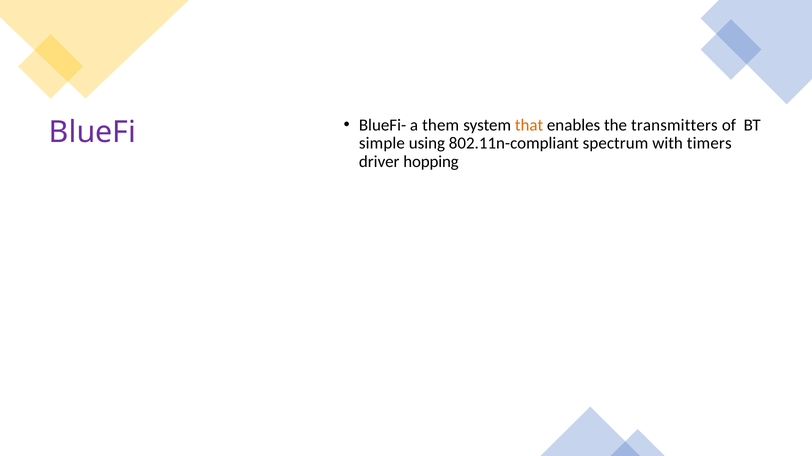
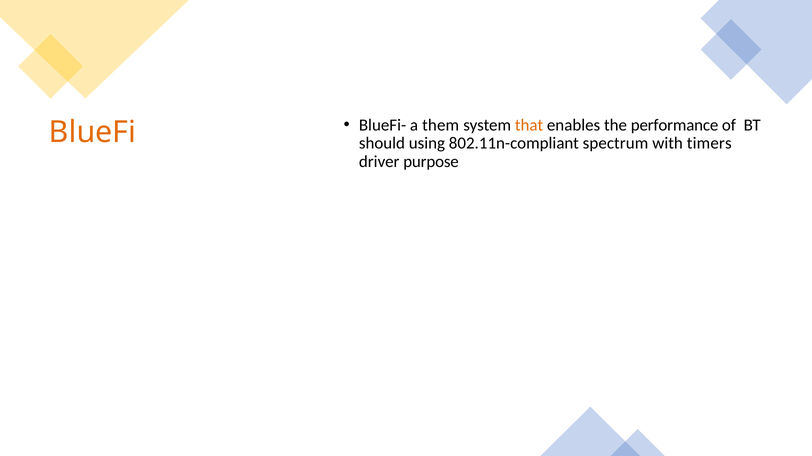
BlueFi colour: purple -> orange
transmitters: transmitters -> performance
simple: simple -> should
hopping: hopping -> purpose
